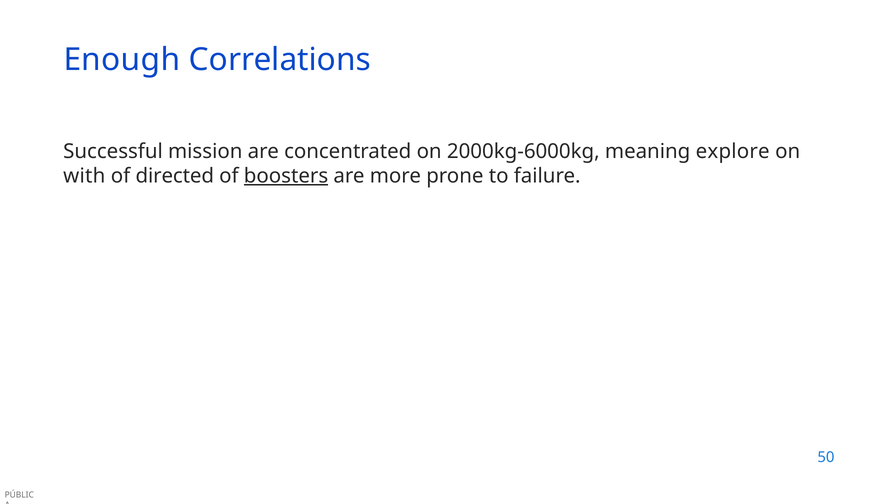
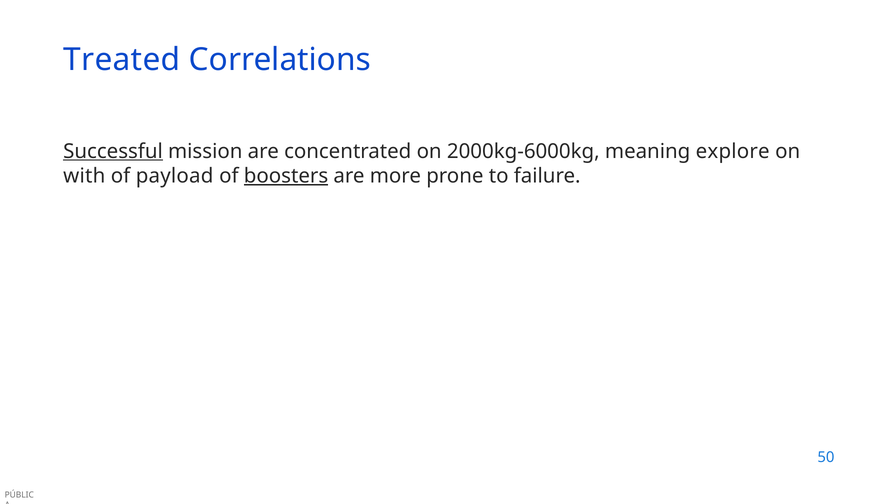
Enough: Enough -> Treated
Successful underline: none -> present
directed: directed -> payload
